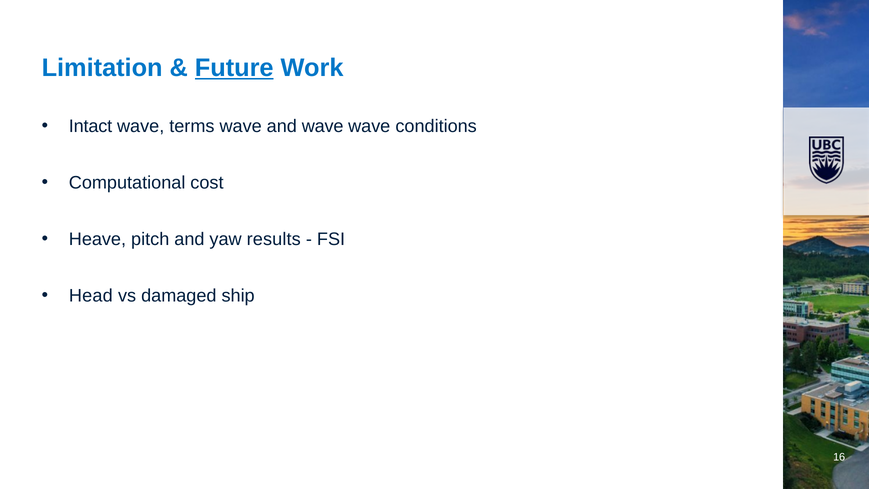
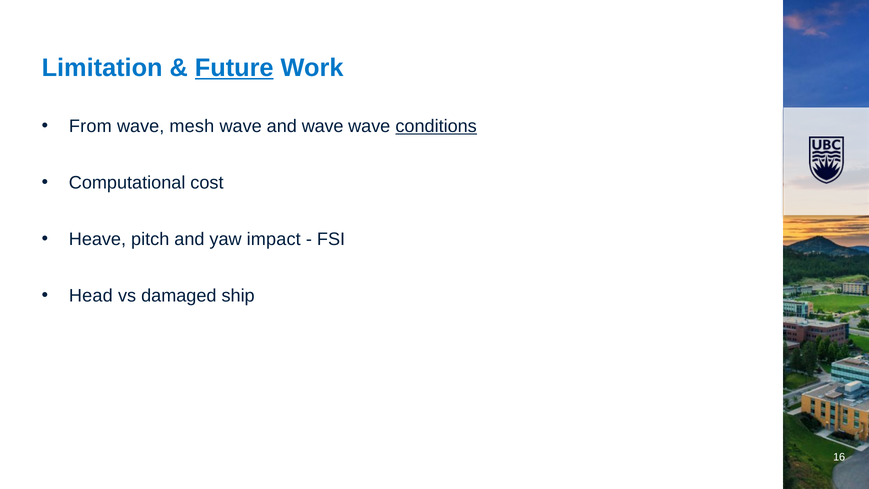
Intact: Intact -> From
terms: terms -> mesh
conditions underline: none -> present
results: results -> impact
